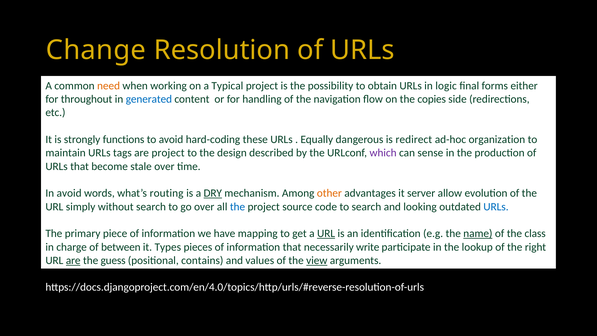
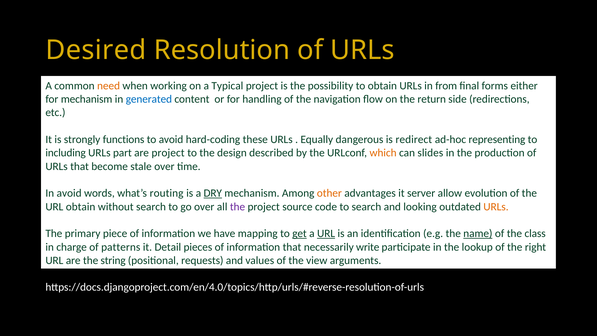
Change: Change -> Desired
logic: logic -> from
for throughout: throughout -> mechanism
copies: copies -> return
organization: organization -> representing
maintain: maintain -> including
tags: tags -> part
which colour: purple -> orange
sense: sense -> slides
URL simply: simply -> obtain
the at (238, 207) colour: blue -> purple
URLs at (496, 207) colour: blue -> orange
get underline: none -> present
between: between -> patterns
Types: Types -> Detail
are at (73, 260) underline: present -> none
guess: guess -> string
contains: contains -> requests
view underline: present -> none
